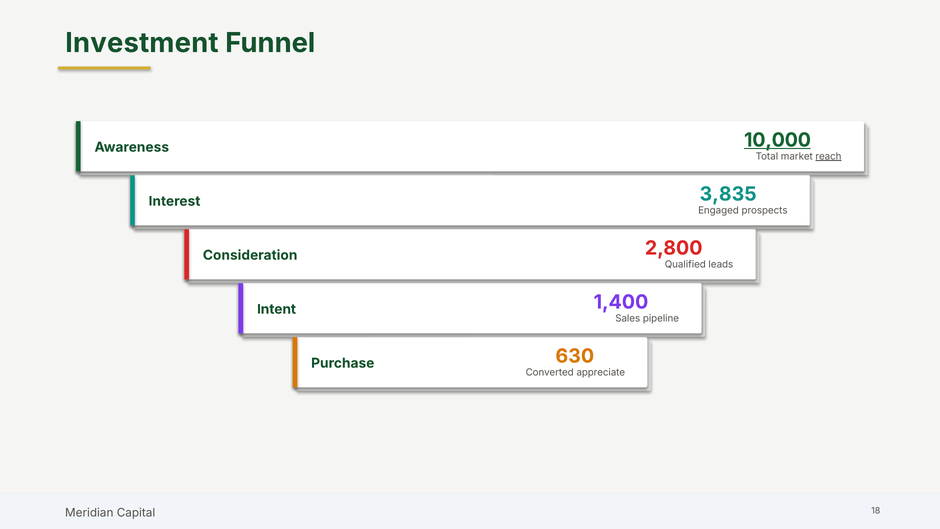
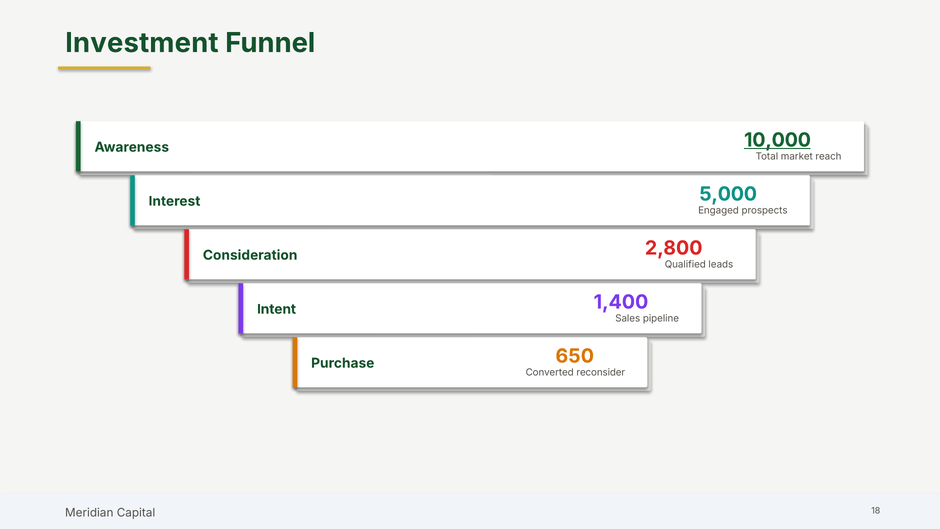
reach underline: present -> none
3,835: 3,835 -> 5,000
630: 630 -> 650
appreciate: appreciate -> reconsider
